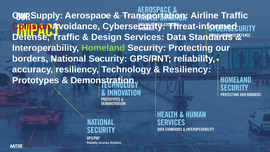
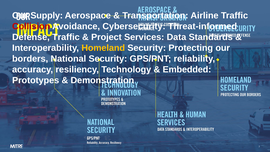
Design: Design -> Project
Homeland colour: light green -> yellow
Resiliency at (187, 69): Resiliency -> Embedded
